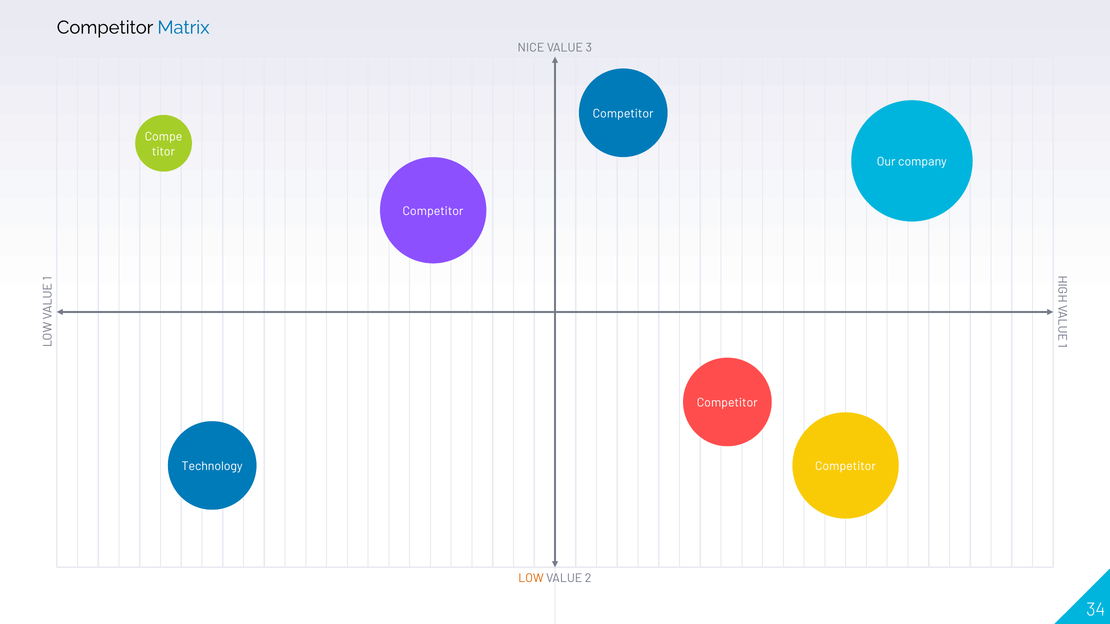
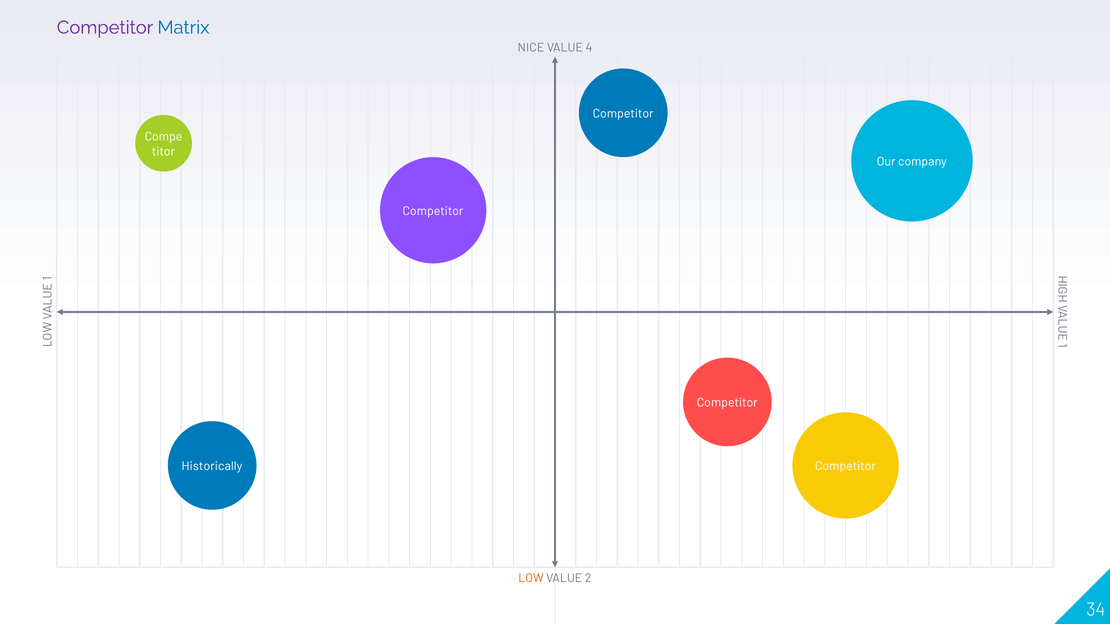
Competitor at (105, 28) colour: black -> purple
3: 3 -> 4
Technology: Technology -> Historically
